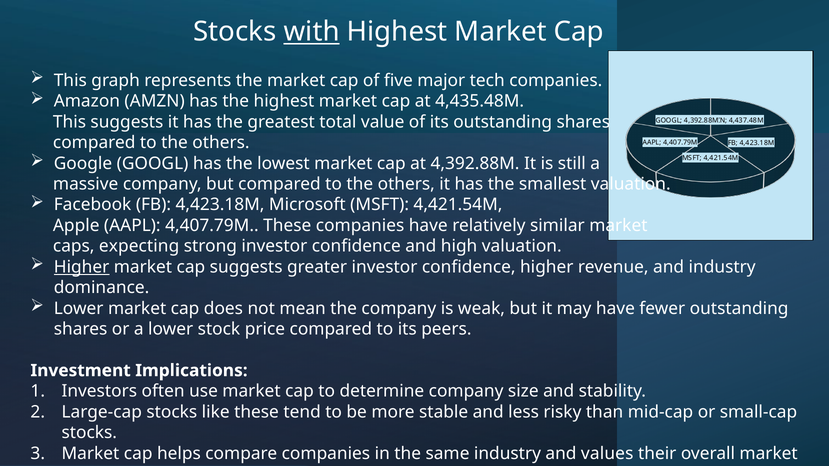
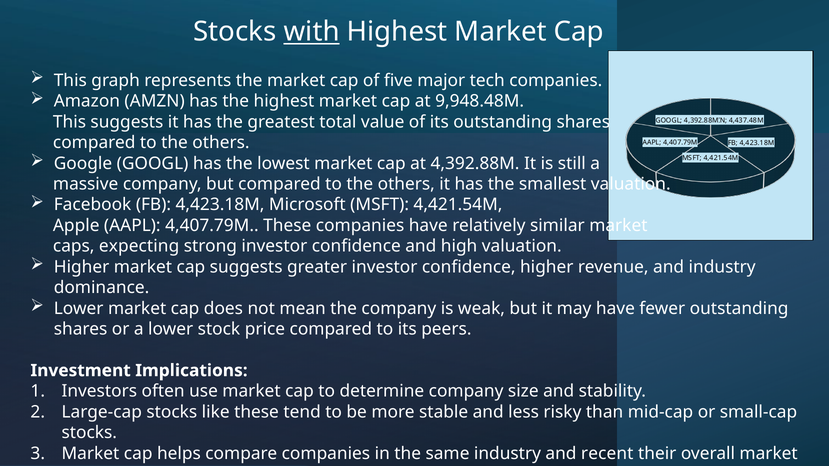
4,435.48M: 4,435.48M -> 9,948.48M
Higher at (82, 267) underline: present -> none
values: values -> recent
